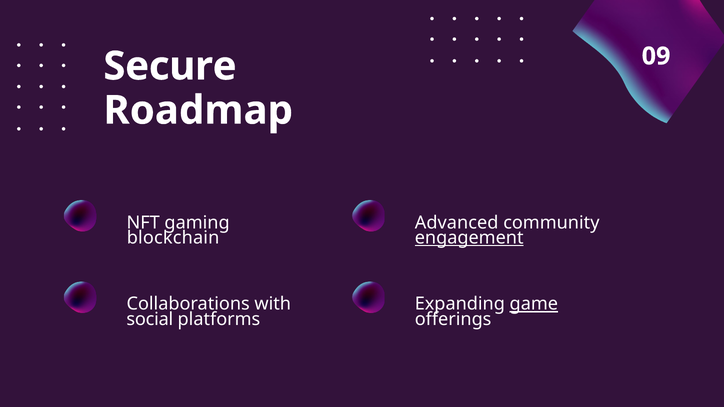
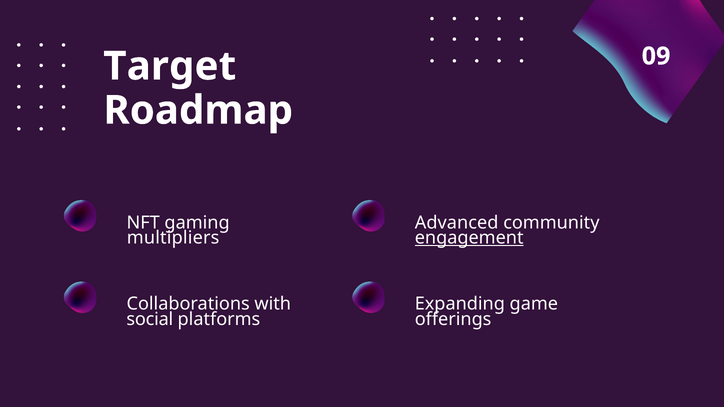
Secure: Secure -> Target
blockchain: blockchain -> multipliers
game underline: present -> none
